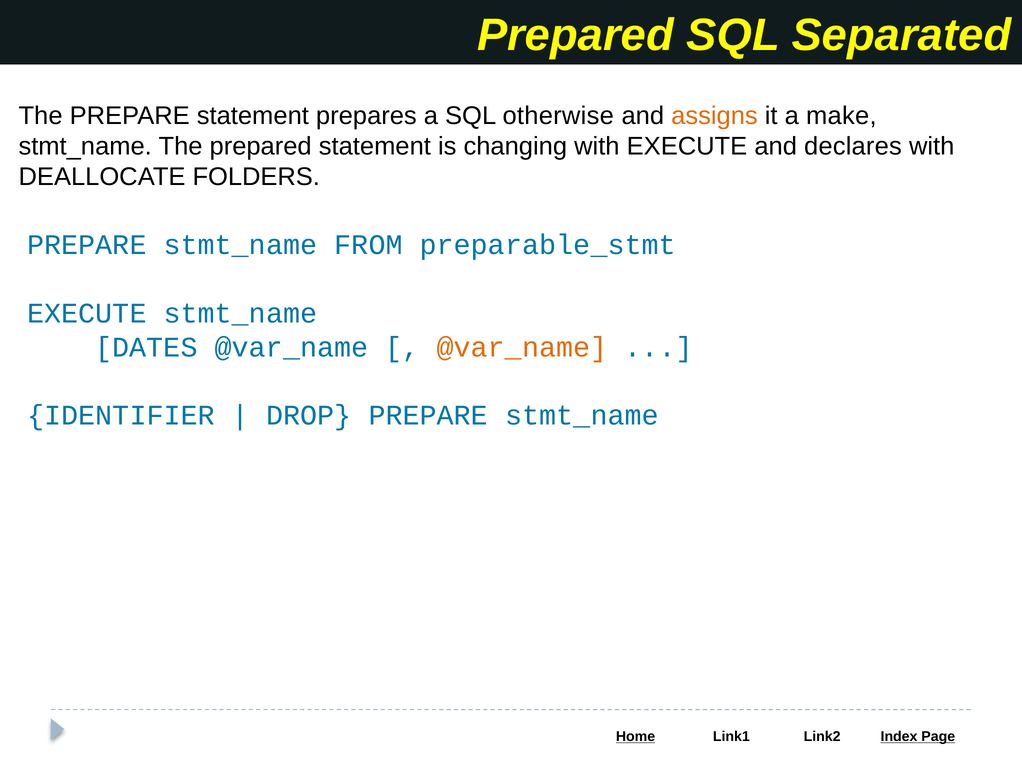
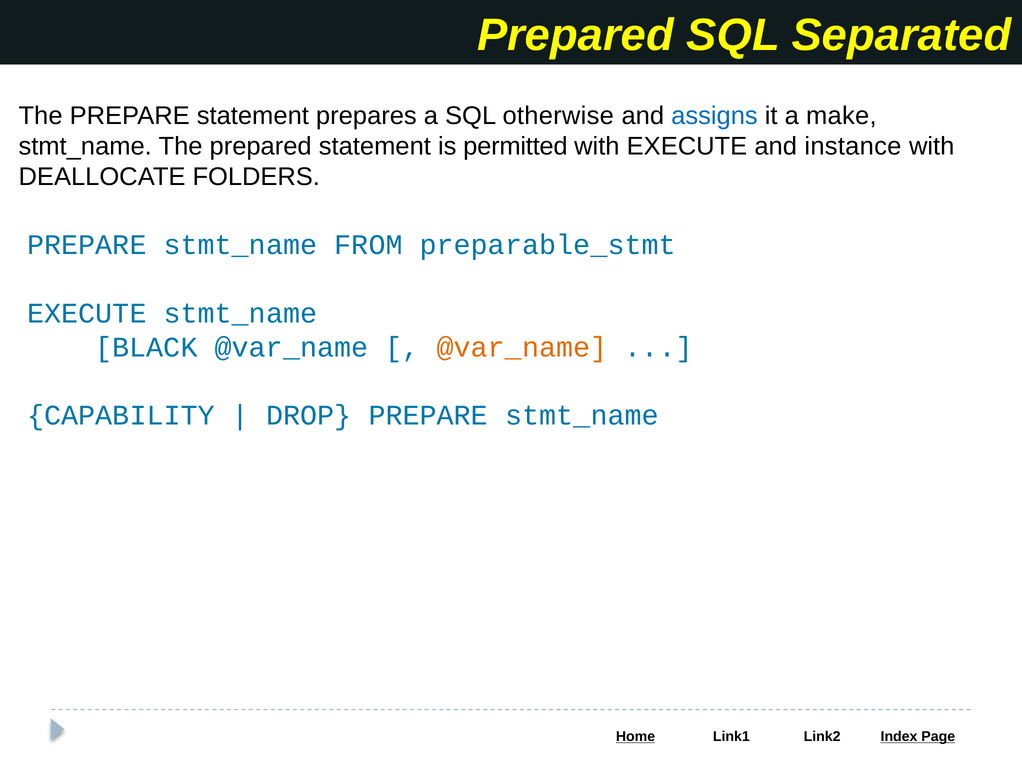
assigns colour: orange -> blue
changing: changing -> permitted
declares: declares -> instance
DATES: DATES -> BLACK
IDENTIFIER: IDENTIFIER -> CAPABILITY
